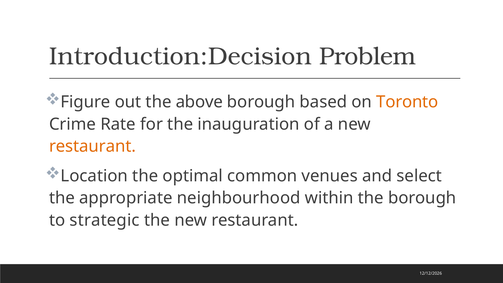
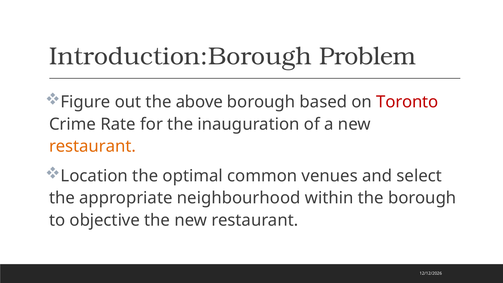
Introduction:Decision: Introduction:Decision -> Introduction:Borough
Toronto colour: orange -> red
strategic: strategic -> objective
